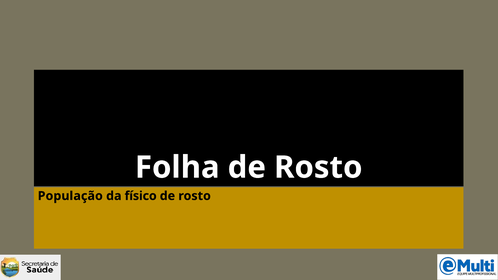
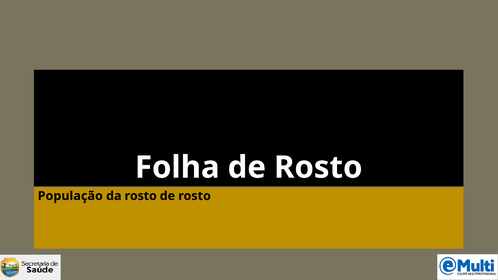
da físico: físico -> rosto
